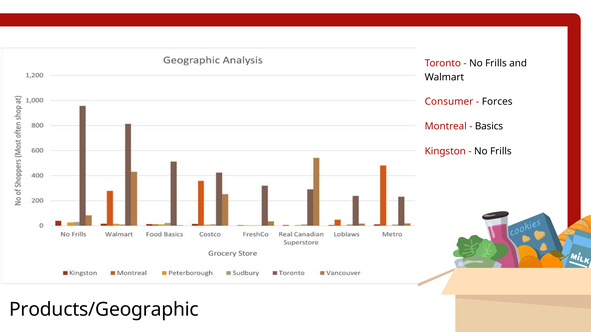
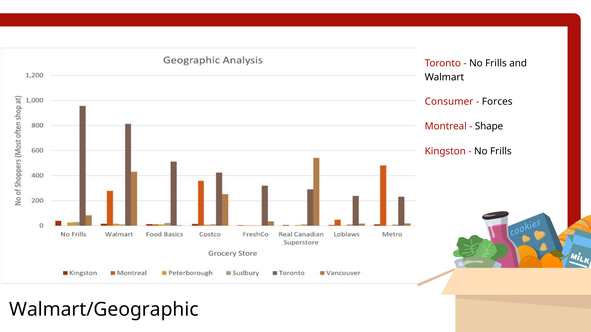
Basics: Basics -> Shape
Products/Geographic: Products/Geographic -> Walmart/Geographic
